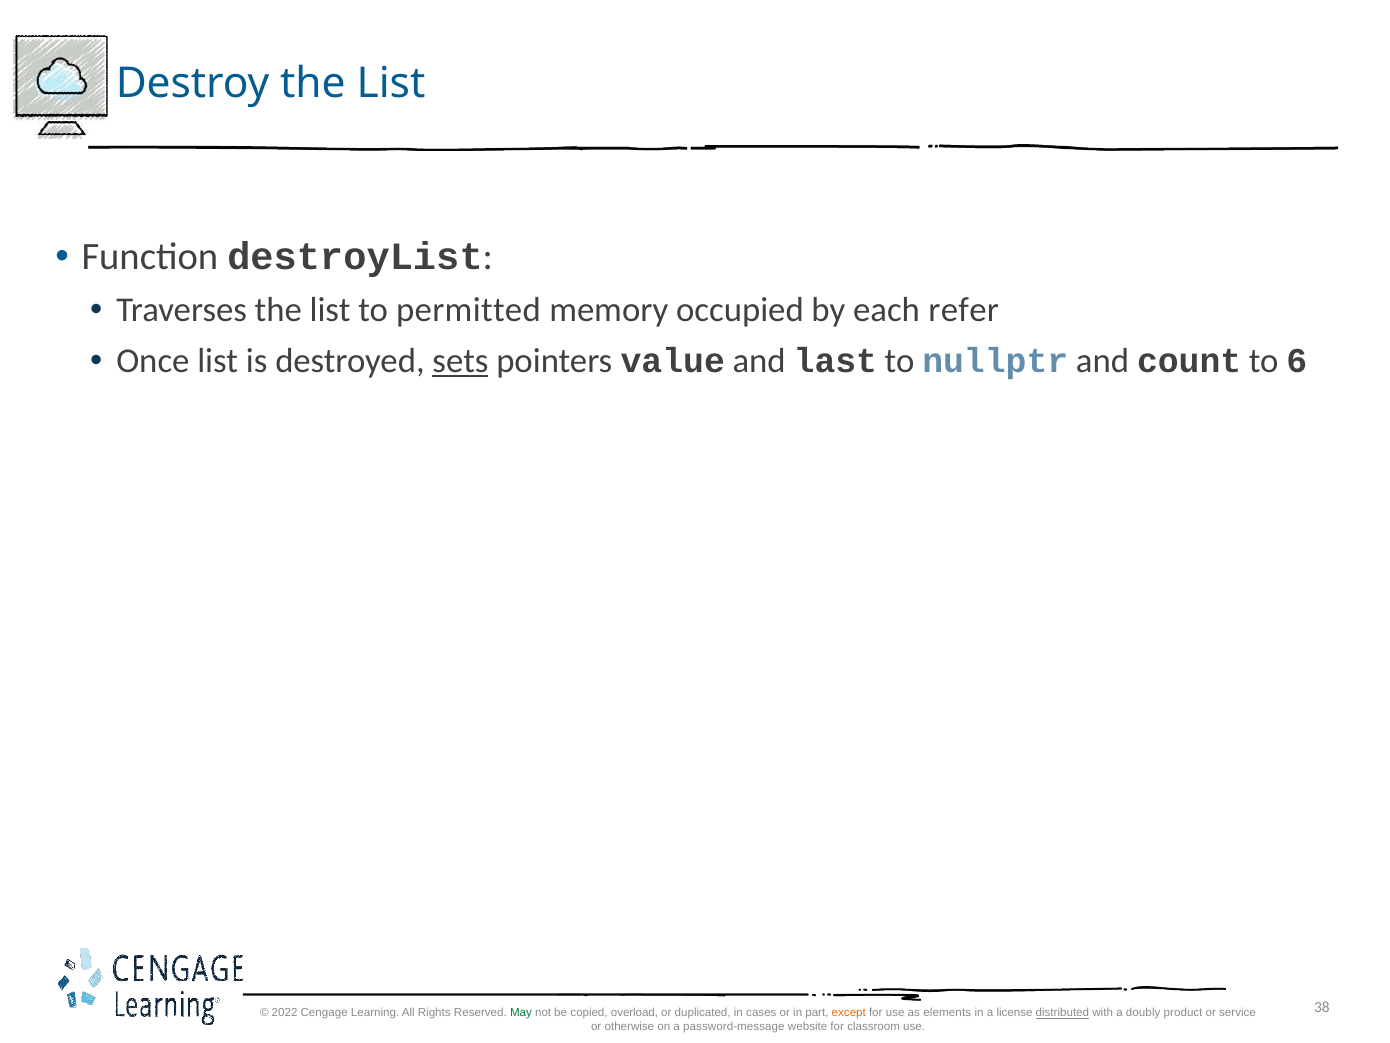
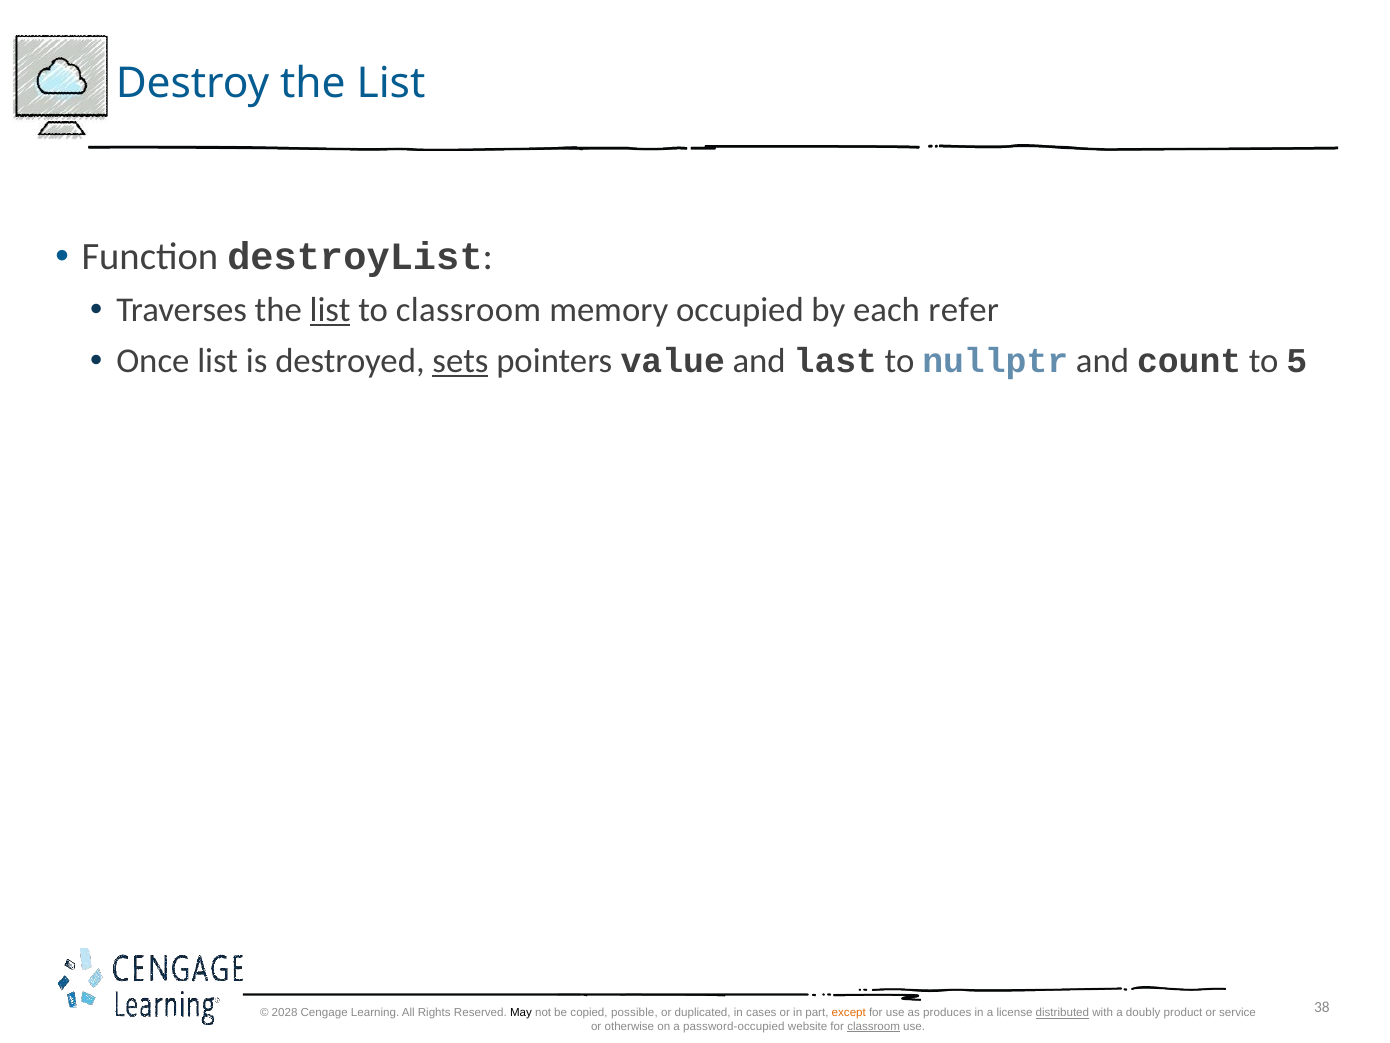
list at (330, 310) underline: none -> present
to permitted: permitted -> classroom
6: 6 -> 5
2022: 2022 -> 2028
May colour: green -> black
overload: overload -> possible
elements: elements -> produces
password-message: password-message -> password-occupied
classroom at (874, 1026) underline: none -> present
